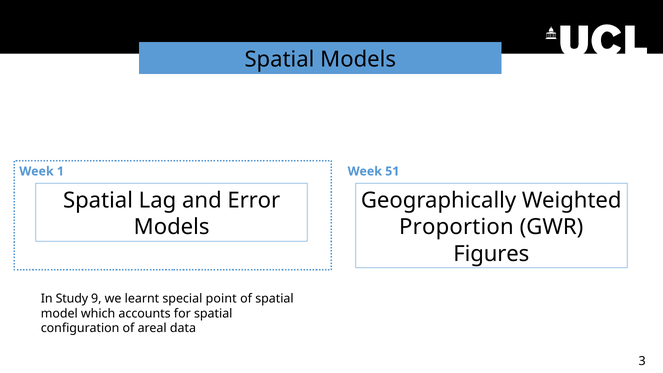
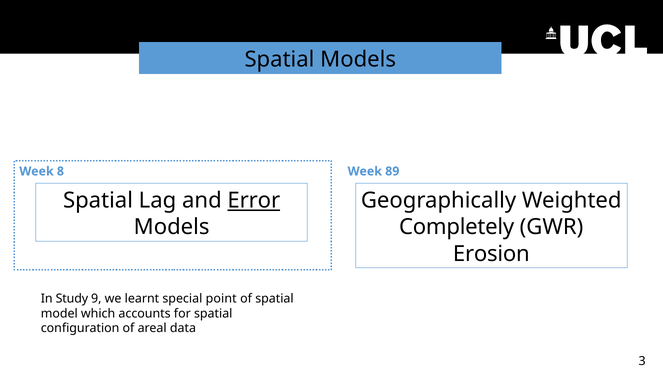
1: 1 -> 8
51: 51 -> 89
Error underline: none -> present
Proportion: Proportion -> Completely
Figures: Figures -> Erosion
